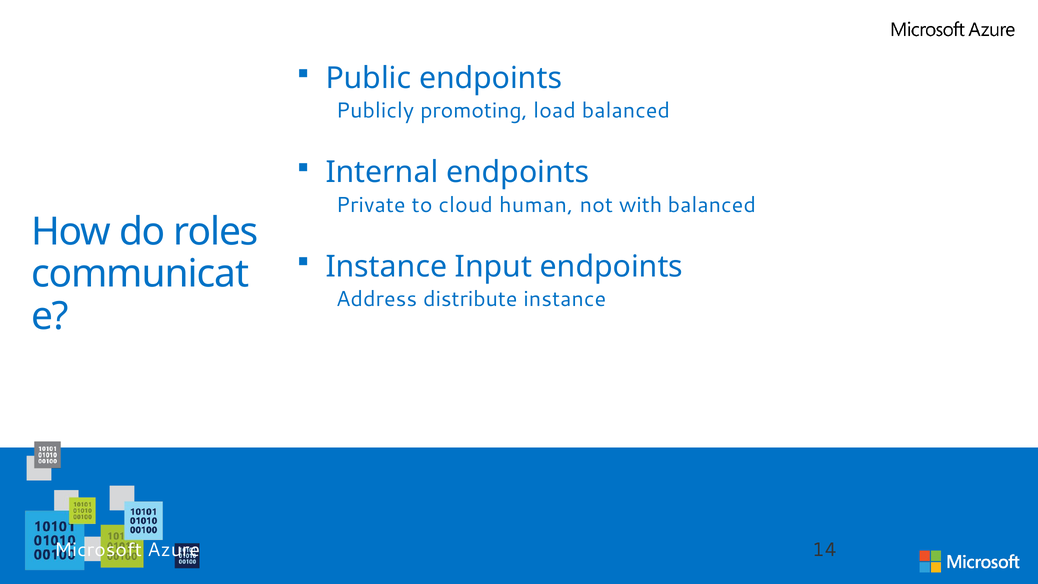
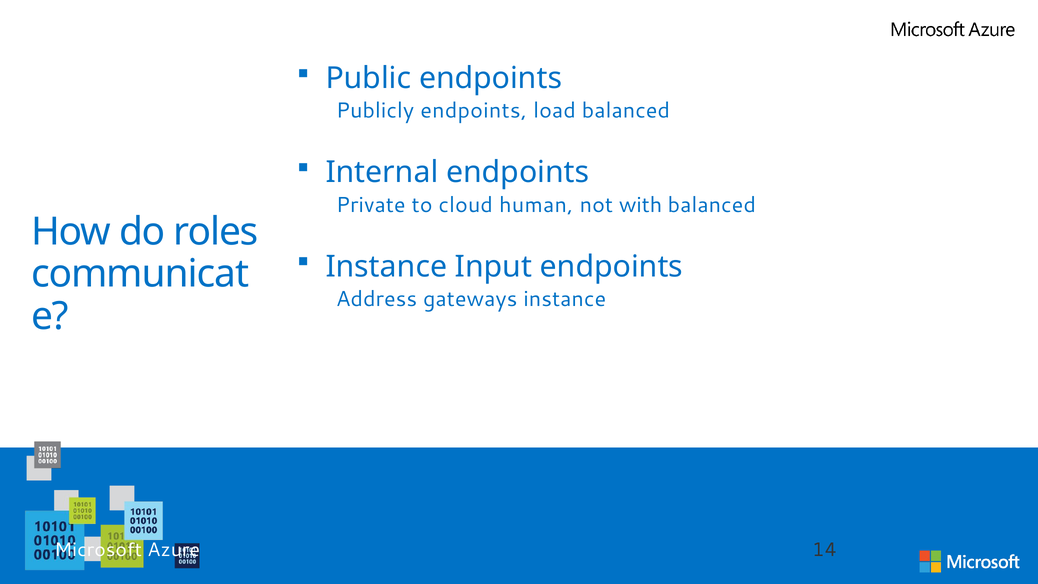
Publicly promoting: promoting -> endpoints
distribute: distribute -> gateways
